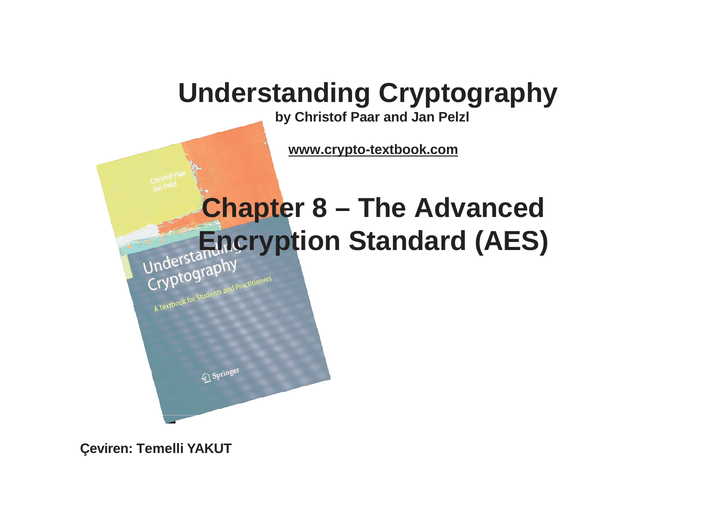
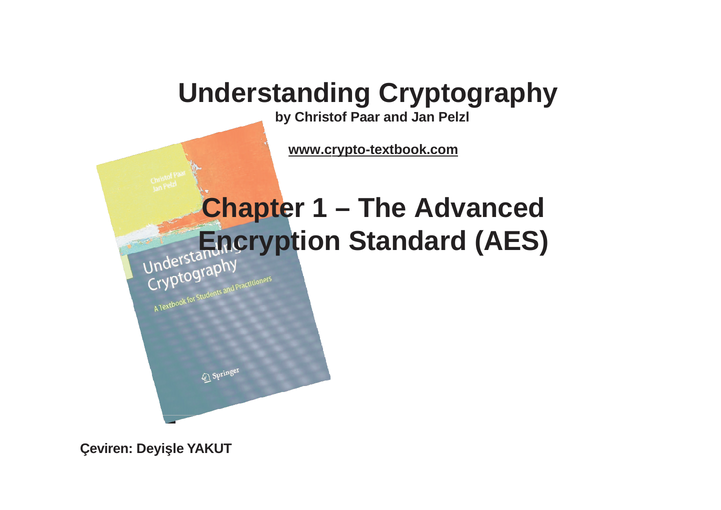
8: 8 -> 1
Temelli: Temelli -> Deyişle
